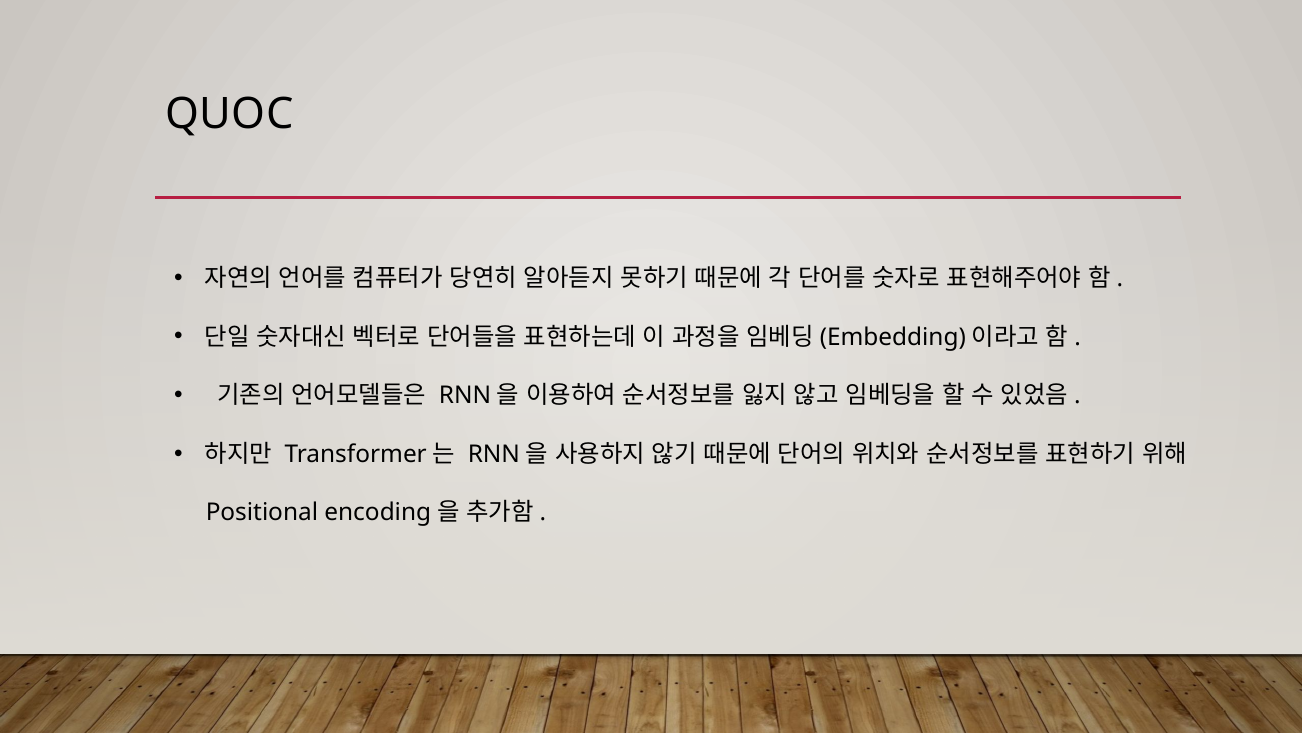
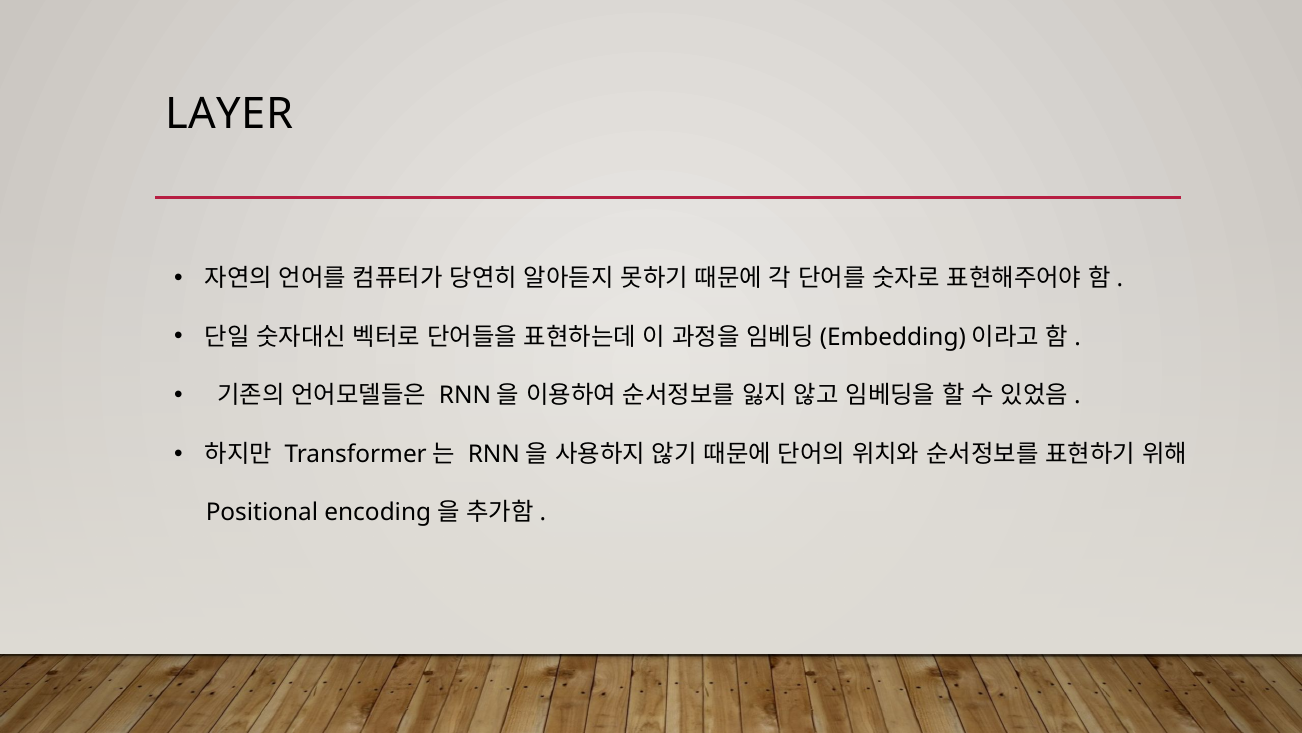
QUOC: QUOC -> LAYER
